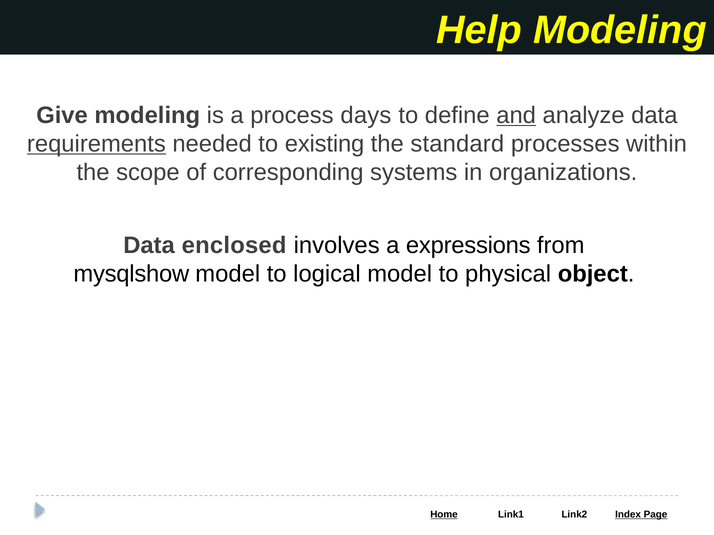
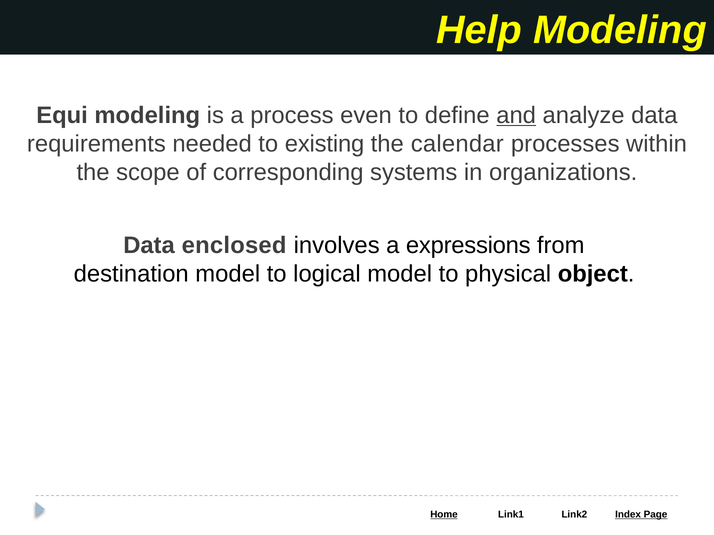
Give: Give -> Equi
days: days -> even
requirements underline: present -> none
standard: standard -> calendar
mysqlshow: mysqlshow -> destination
